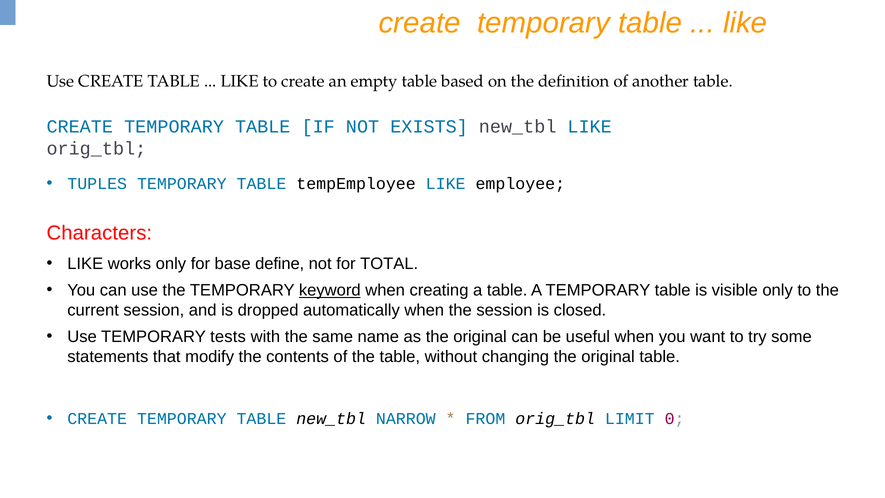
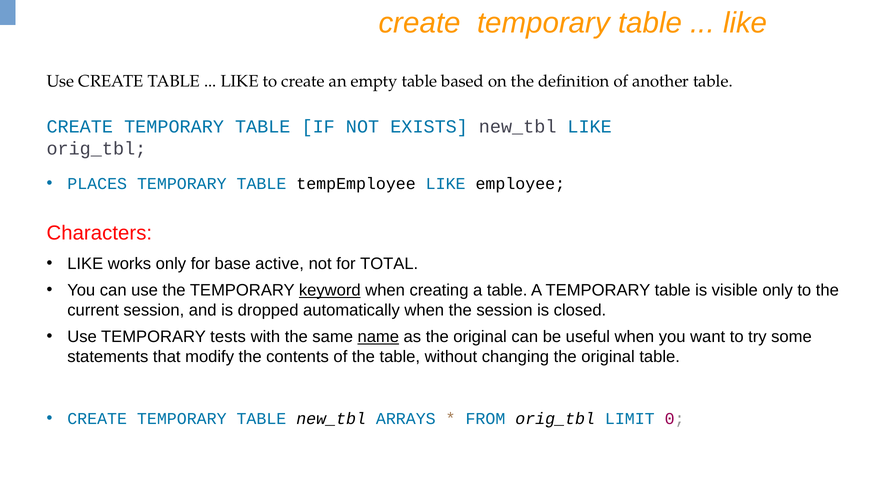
TUPLES: TUPLES -> PLACES
define: define -> active
name underline: none -> present
NARROW: NARROW -> ARRAYS
